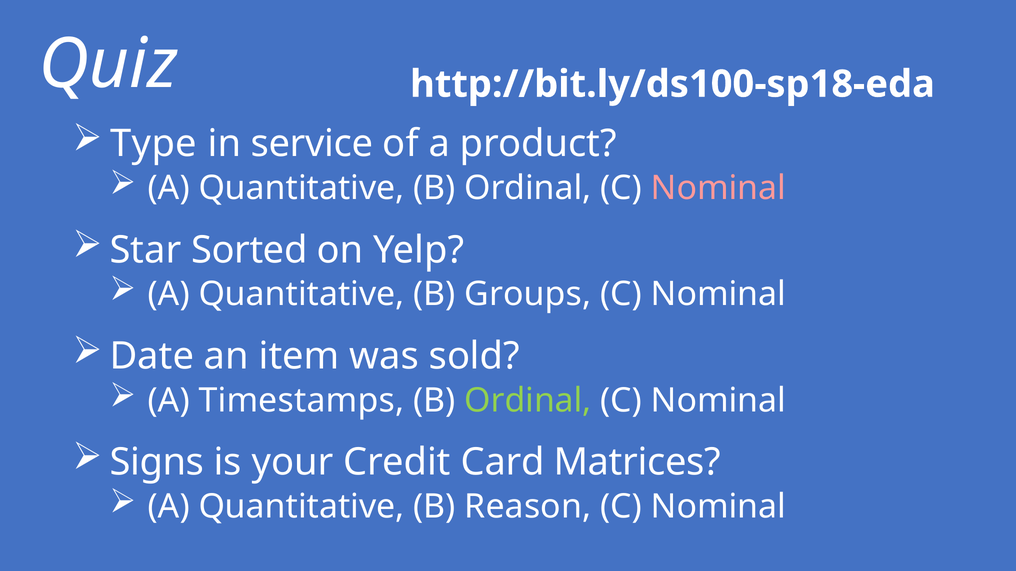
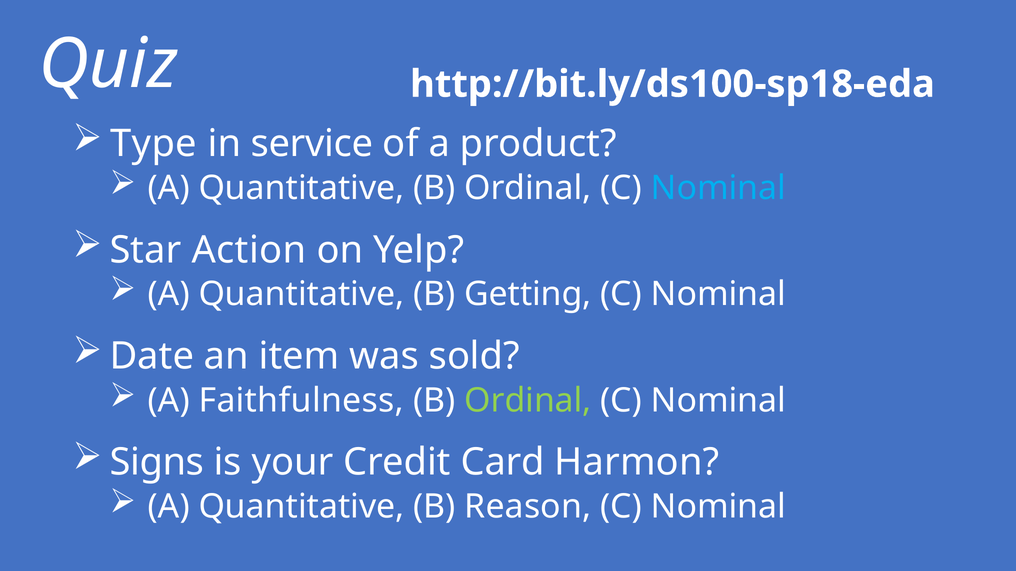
Nominal at (718, 188) colour: pink -> light blue
Sorted: Sorted -> Action
Groups: Groups -> Getting
Timestamps: Timestamps -> Faithfulness
Matrices: Matrices -> Harmon
